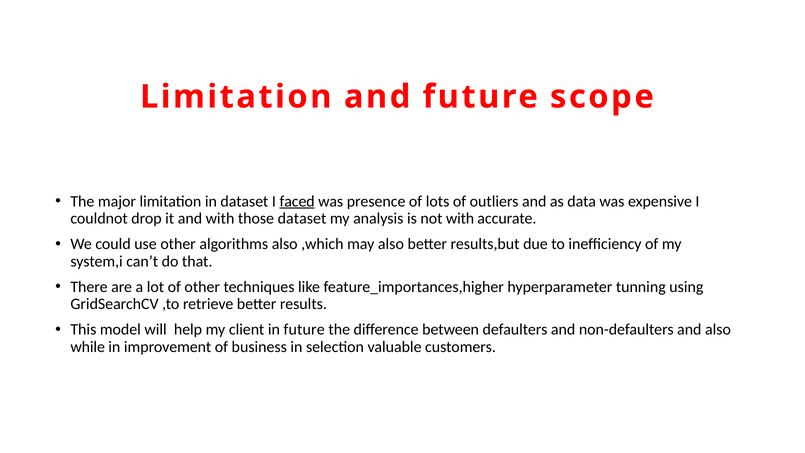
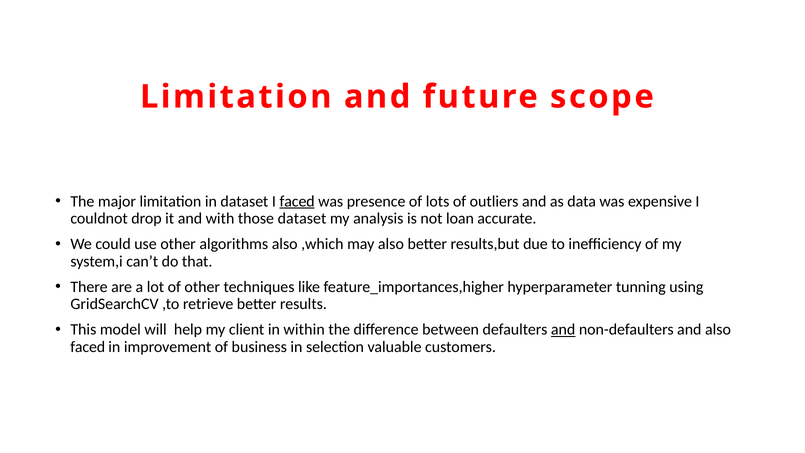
not with: with -> loan
in future: future -> within
and at (563, 330) underline: none -> present
while at (88, 347): while -> faced
